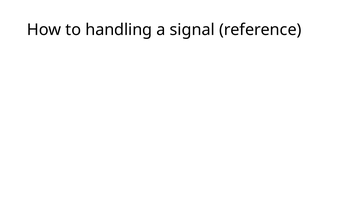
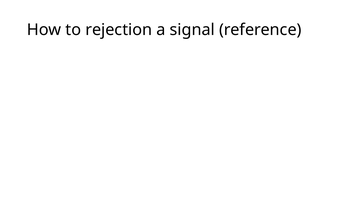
handling: handling -> rejection
